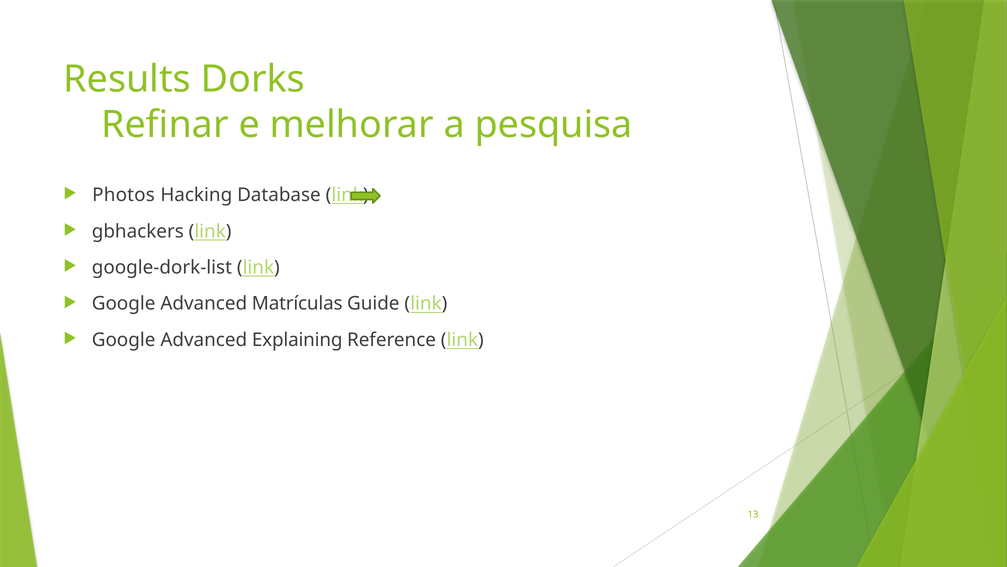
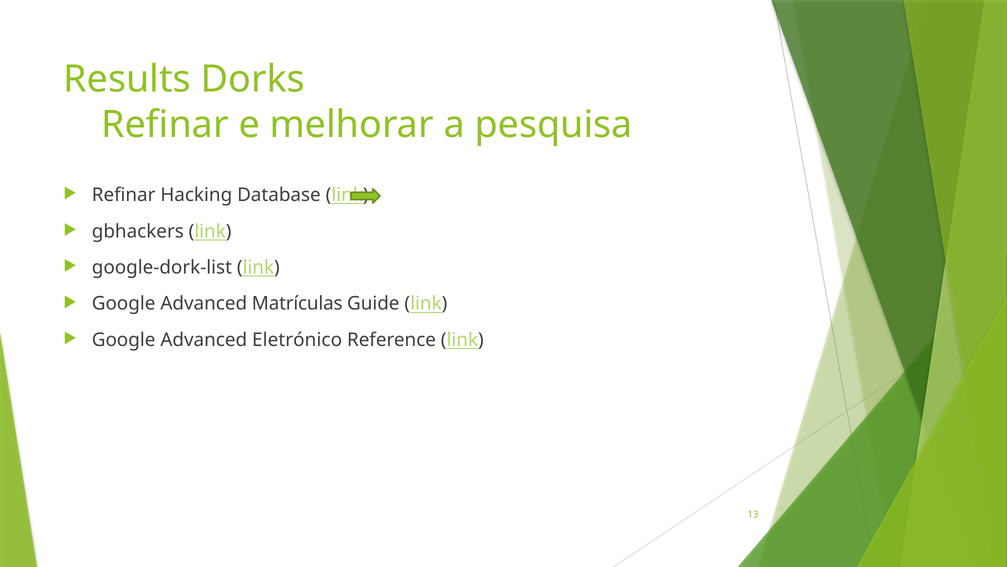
Photos at (124, 195): Photos -> Refinar
Explaining: Explaining -> Eletrónico
